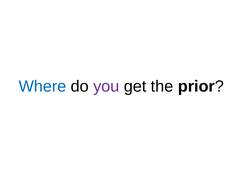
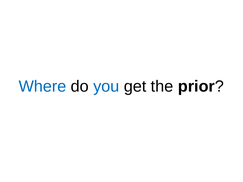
you colour: purple -> blue
